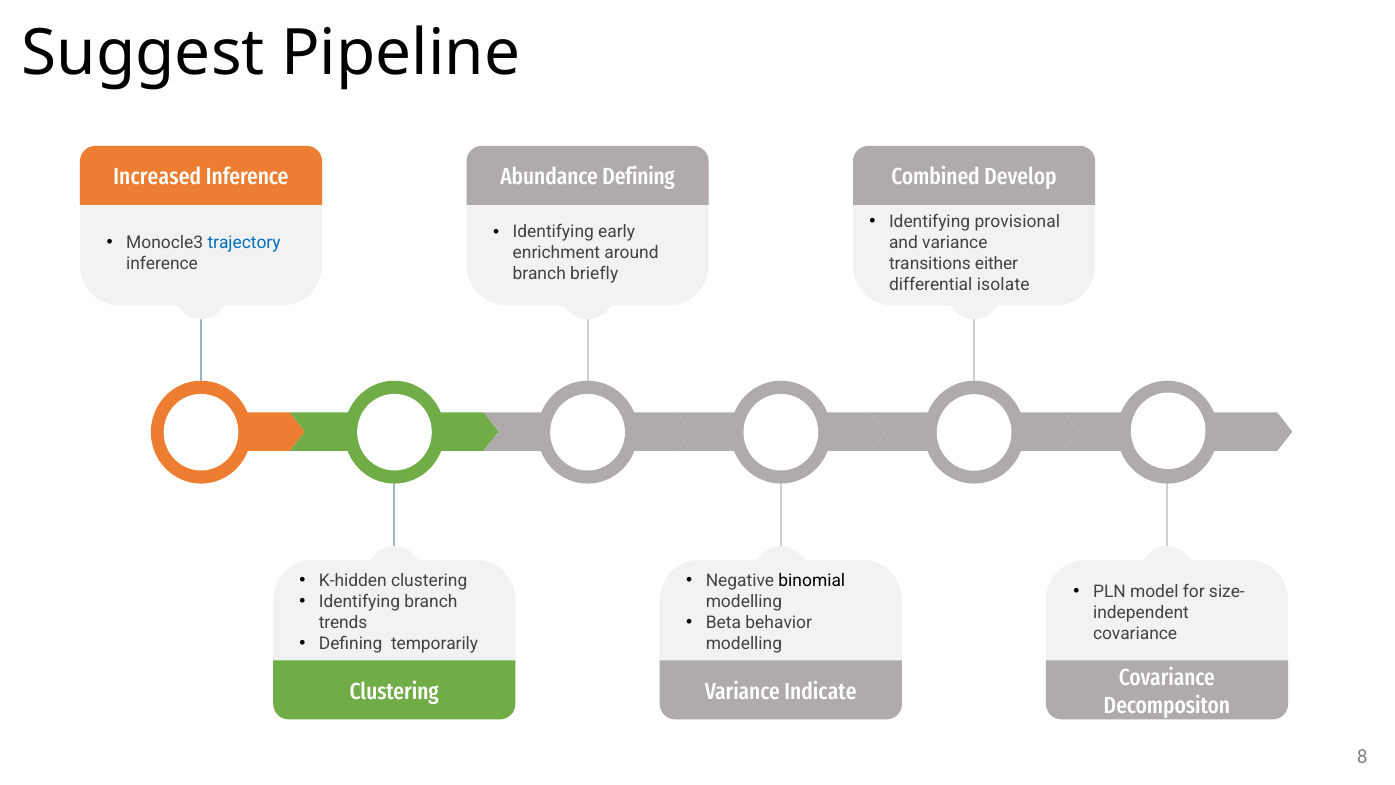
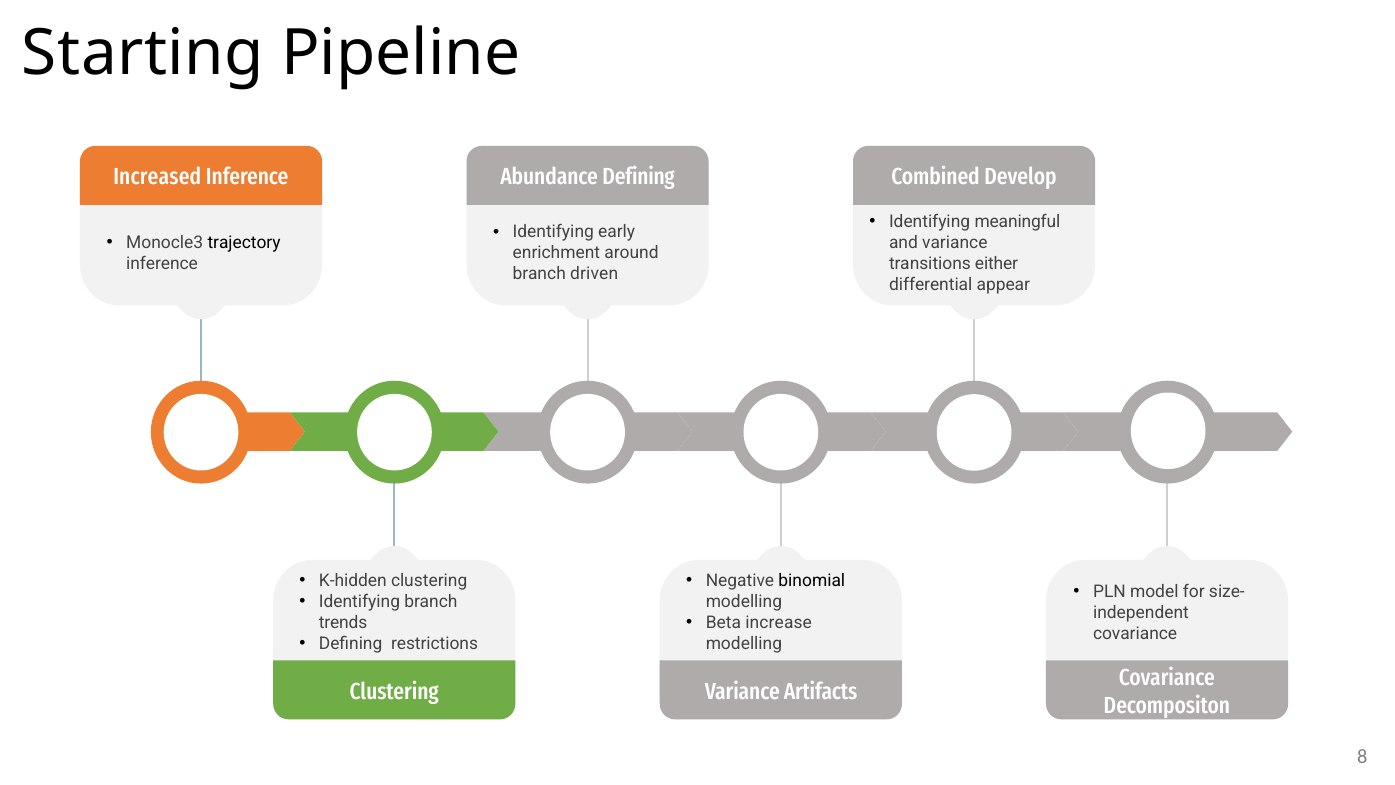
Suggest: Suggest -> Starting
provisional: provisional -> meaningful
trajectory colour: blue -> black
briefly: briefly -> driven
isolate: isolate -> appear
behavior: behavior -> increase
temporarily: temporarily -> restrictions
Indicate: Indicate -> Artifacts
